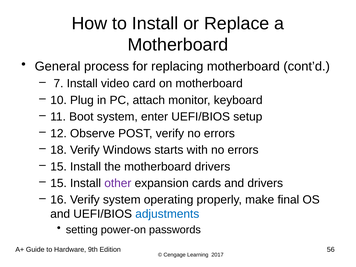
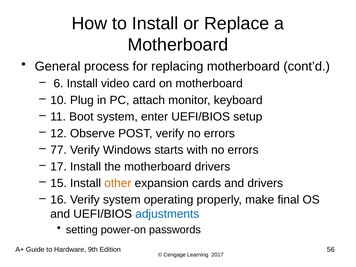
7: 7 -> 6
18: 18 -> 77
15 at (59, 167): 15 -> 17
other colour: purple -> orange
